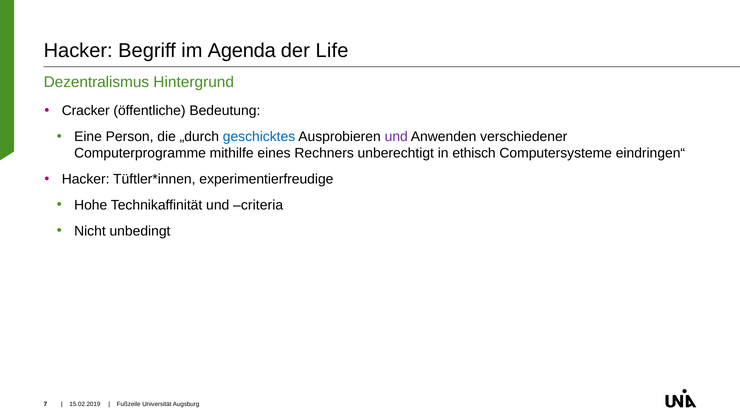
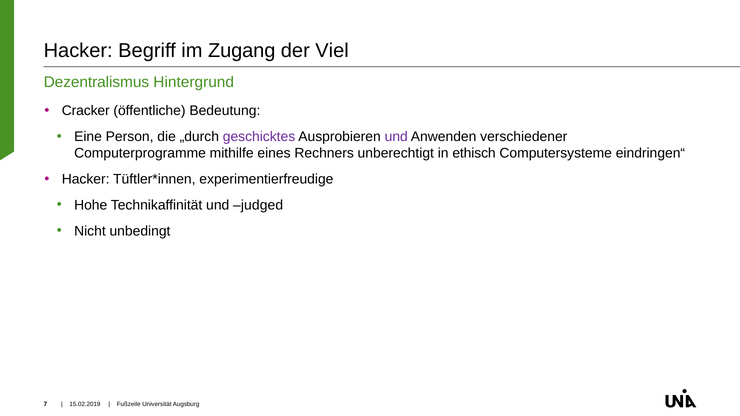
Agenda: Agenda -> Zugang
Life: Life -> Viel
geschicktes colour: blue -> purple
criteria: criteria -> judged
